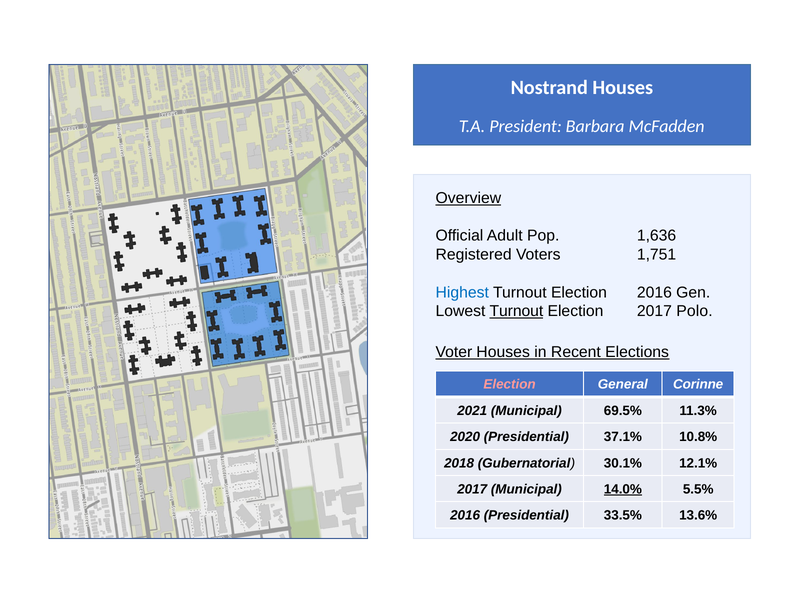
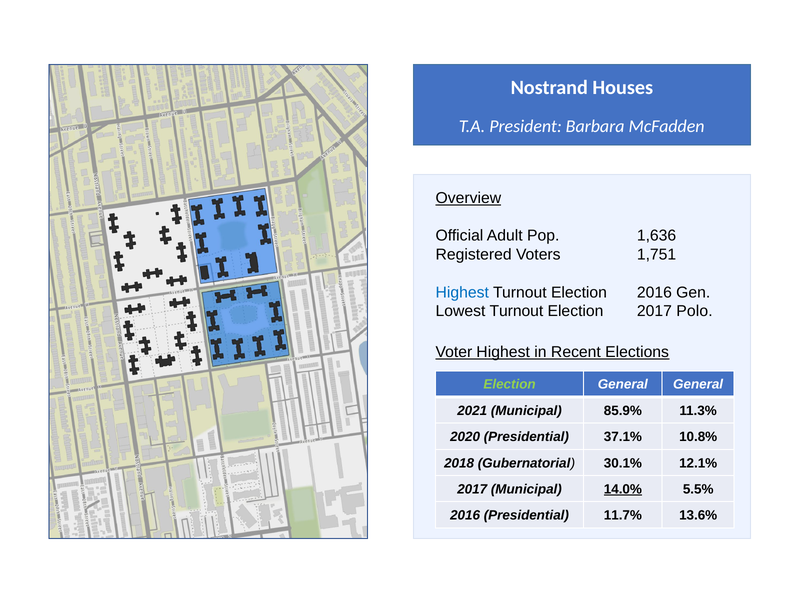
Turnout at (516, 311) underline: present -> none
Voter Houses: Houses -> Highest
Election at (510, 385) colour: pink -> light green
General Corinne: Corinne -> General
69.5%: 69.5% -> 85.9%
33.5%: 33.5% -> 11.7%
